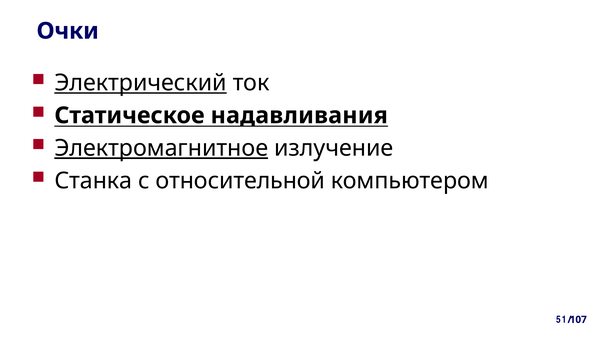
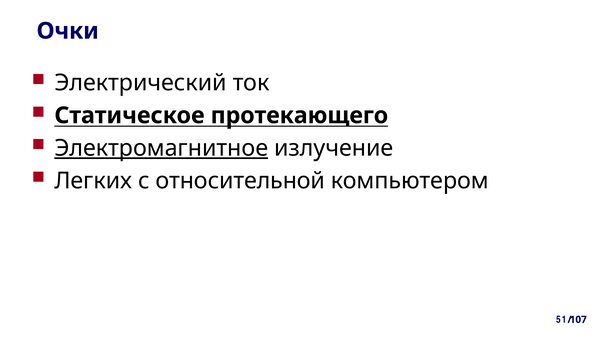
Электрический underline: present -> none
надавливания: надавливания -> протекающего
Станка: Станка -> Легких
